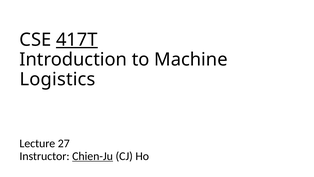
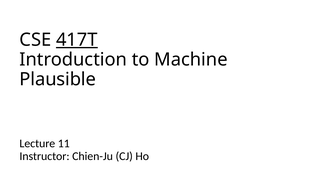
Logistics: Logistics -> Plausible
27: 27 -> 11
Chien-Ju underline: present -> none
